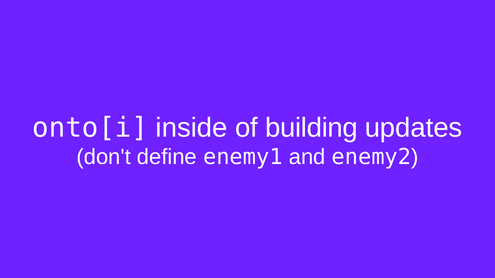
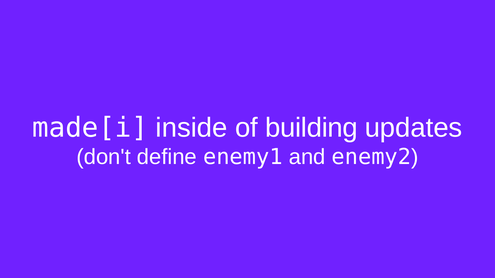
onto[i: onto[i -> made[i
